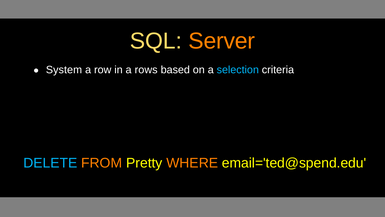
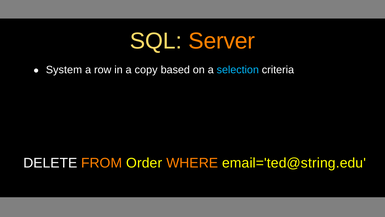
rows: rows -> copy
DELETE colour: light blue -> white
Pretty: Pretty -> Order
email='ted@spend.edu: email='ted@spend.edu -> email='ted@string.edu
